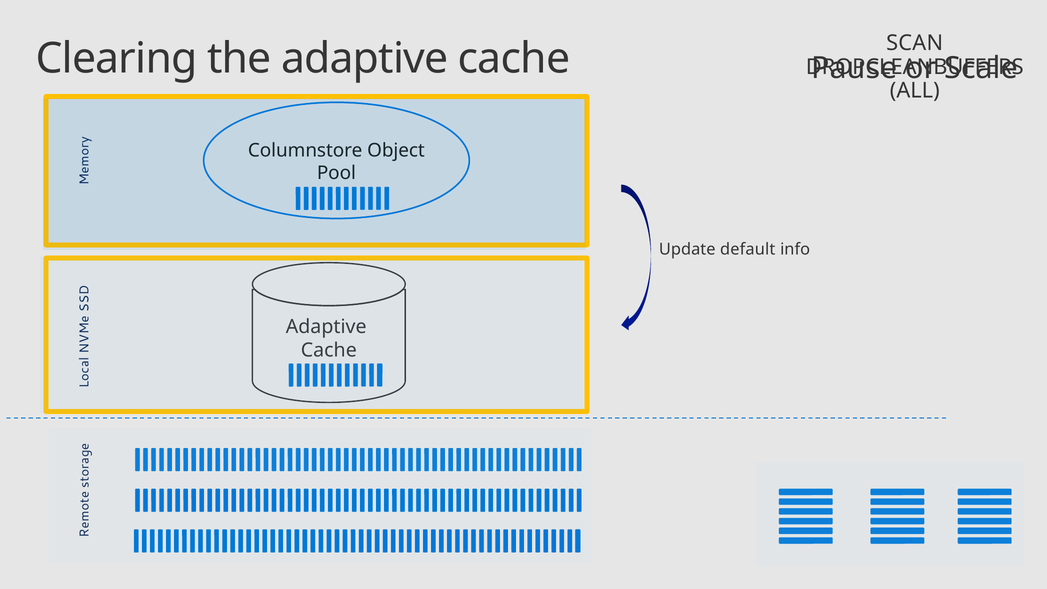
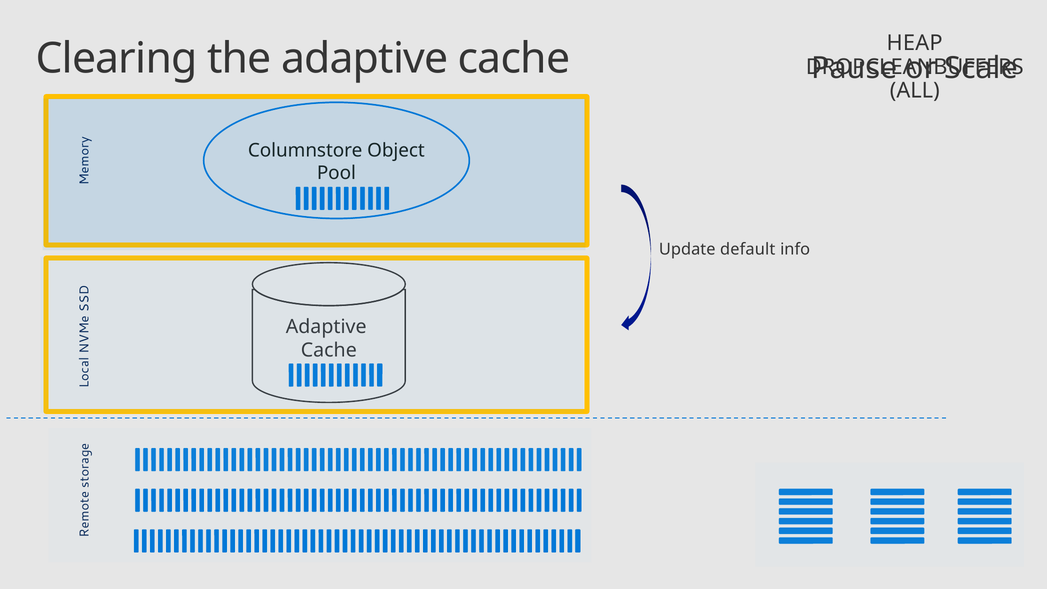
SCAN: SCAN -> HEAP
